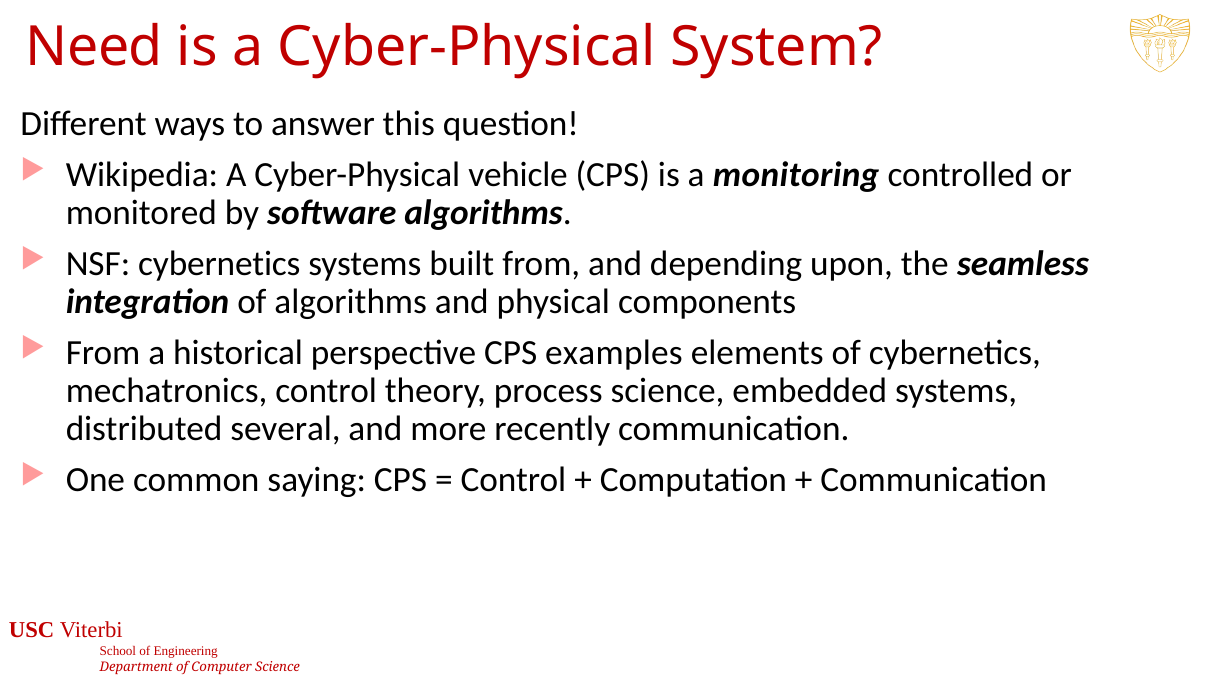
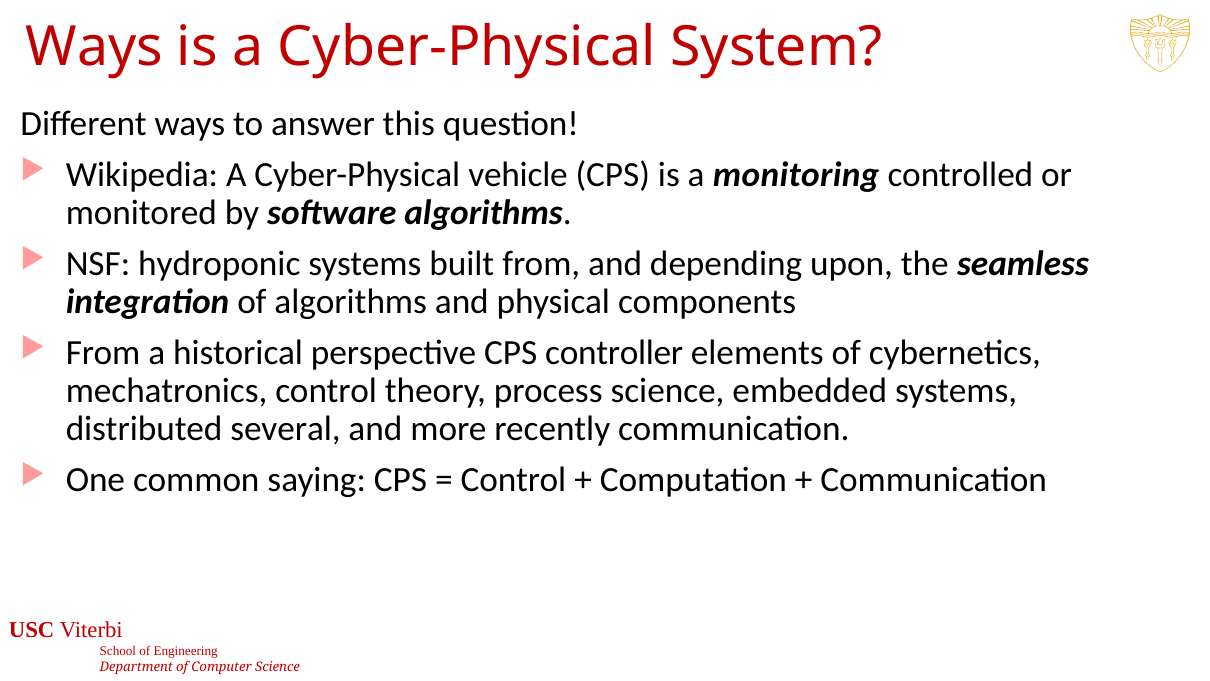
Need at (94, 47): Need -> Ways
NSF cybernetics: cybernetics -> hydroponic
examples: examples -> controller
